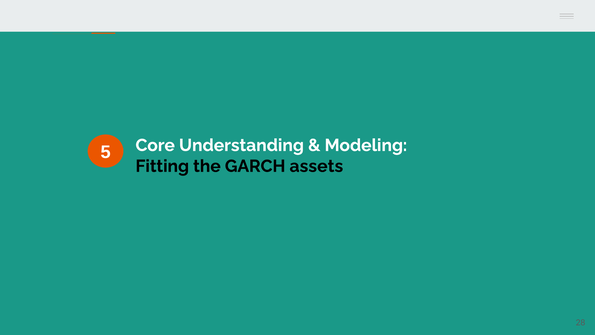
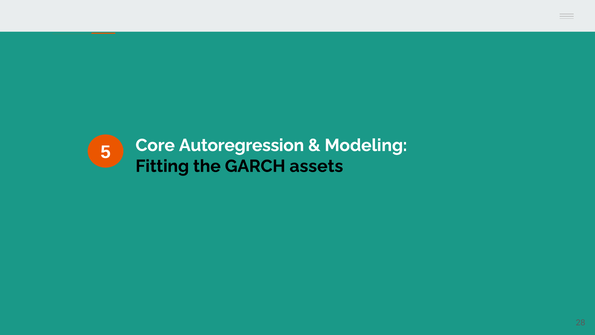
Understanding: Understanding -> Autoregression
